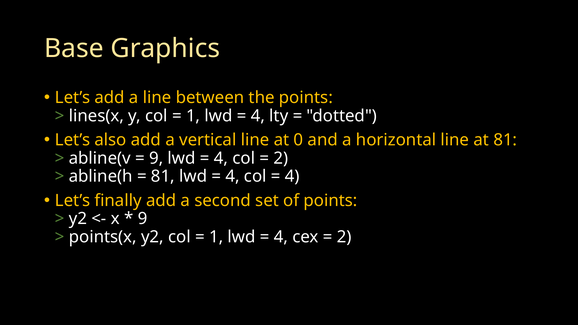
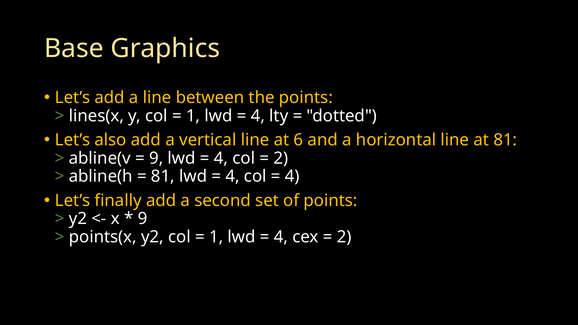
0: 0 -> 6
